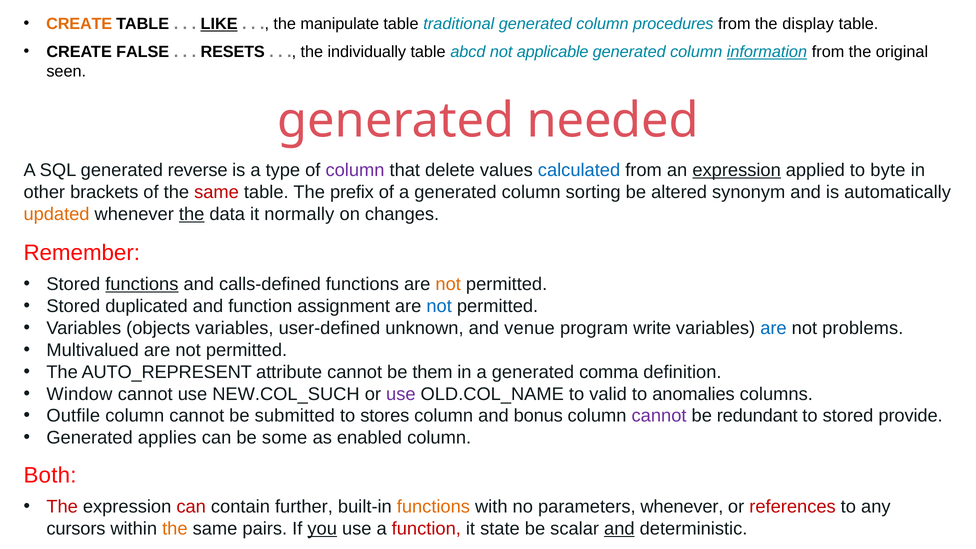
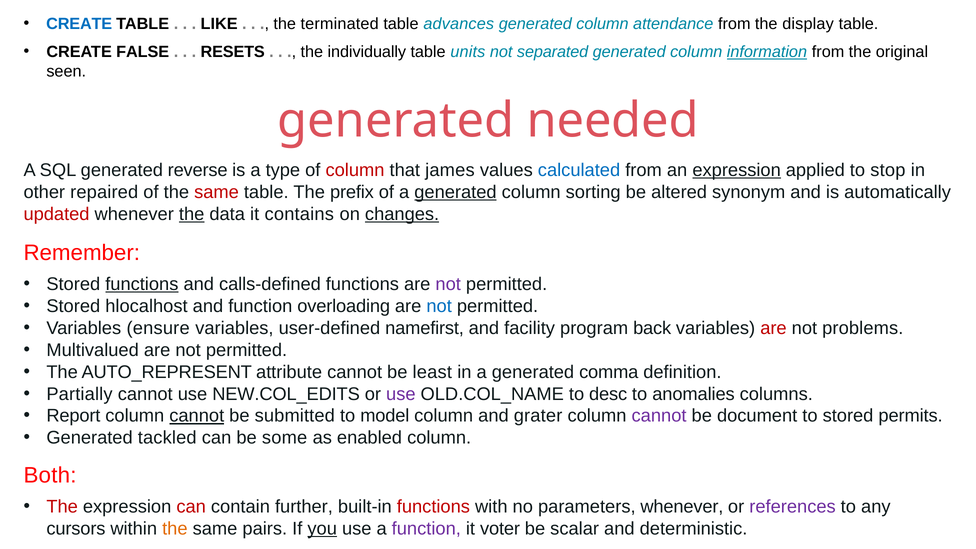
CREATE at (79, 24) colour: orange -> blue
LIKE underline: present -> none
manipulate: manipulate -> terminated
traditional: traditional -> advances
procedures: procedures -> attendance
abcd: abcd -> units
applicable: applicable -> separated
column at (355, 170) colour: purple -> red
delete: delete -> james
byte: byte -> stop
brackets: brackets -> repaired
generated at (455, 192) underline: none -> present
updated colour: orange -> red
normally: normally -> contains
changes underline: none -> present
not at (448, 284) colour: orange -> purple
duplicated: duplicated -> hlocalhost
assignment: assignment -> overloading
objects: objects -> ensure
unknown: unknown -> namefirst
venue: venue -> facility
write: write -> back
are at (773, 328) colour: blue -> red
them: them -> least
Window: Window -> Partially
NEW.COL_SUCH: NEW.COL_SUCH -> NEW.COL_EDITS
valid: valid -> desc
Outfile: Outfile -> Report
cannot at (197, 416) underline: none -> present
stores: stores -> model
bonus: bonus -> grater
redundant: redundant -> document
provide: provide -> permits
applies: applies -> tackled
functions at (433, 507) colour: orange -> red
references colour: red -> purple
function at (426, 529) colour: red -> purple
state: state -> voter
and at (619, 529) underline: present -> none
